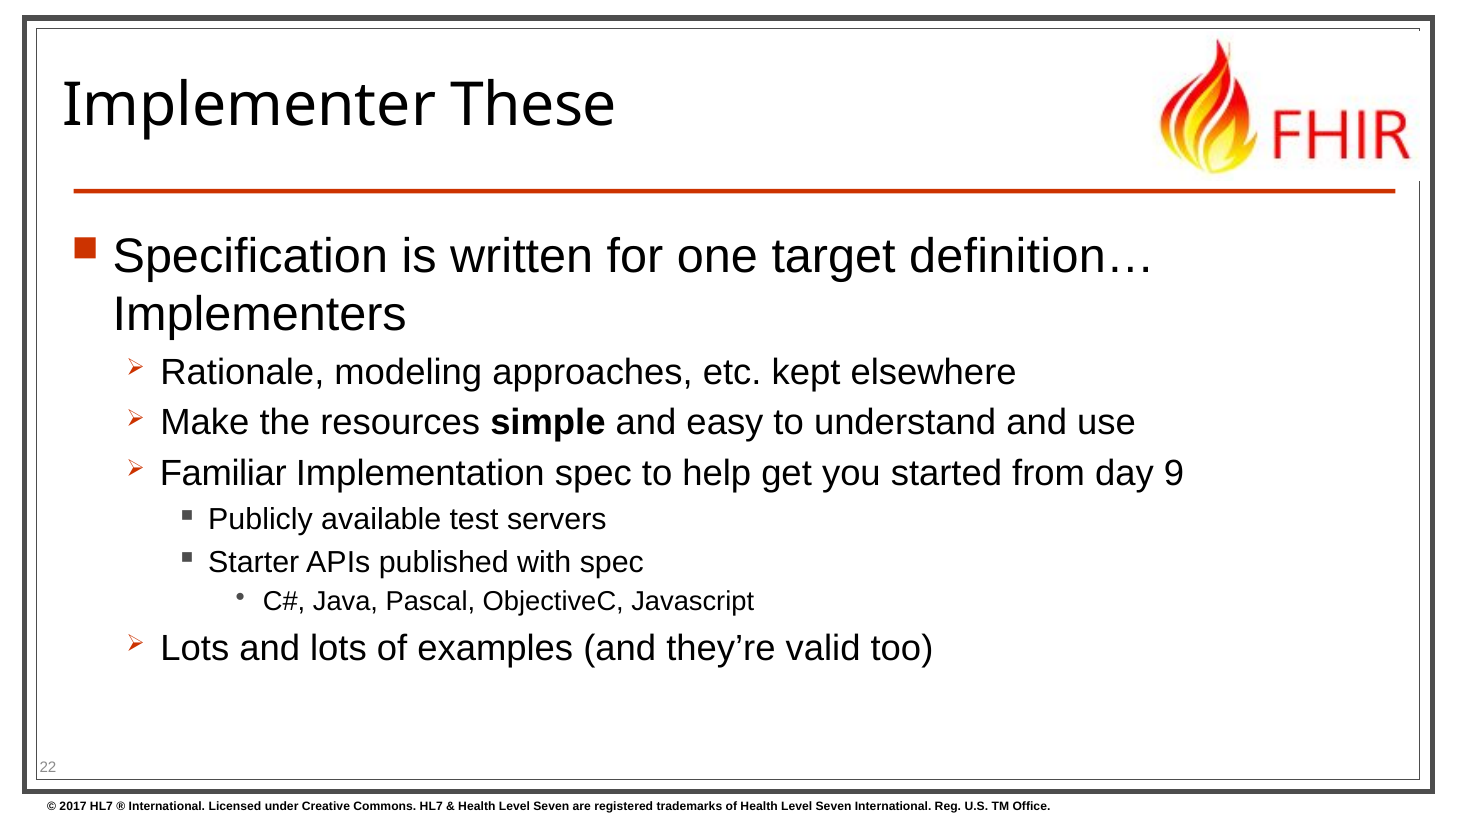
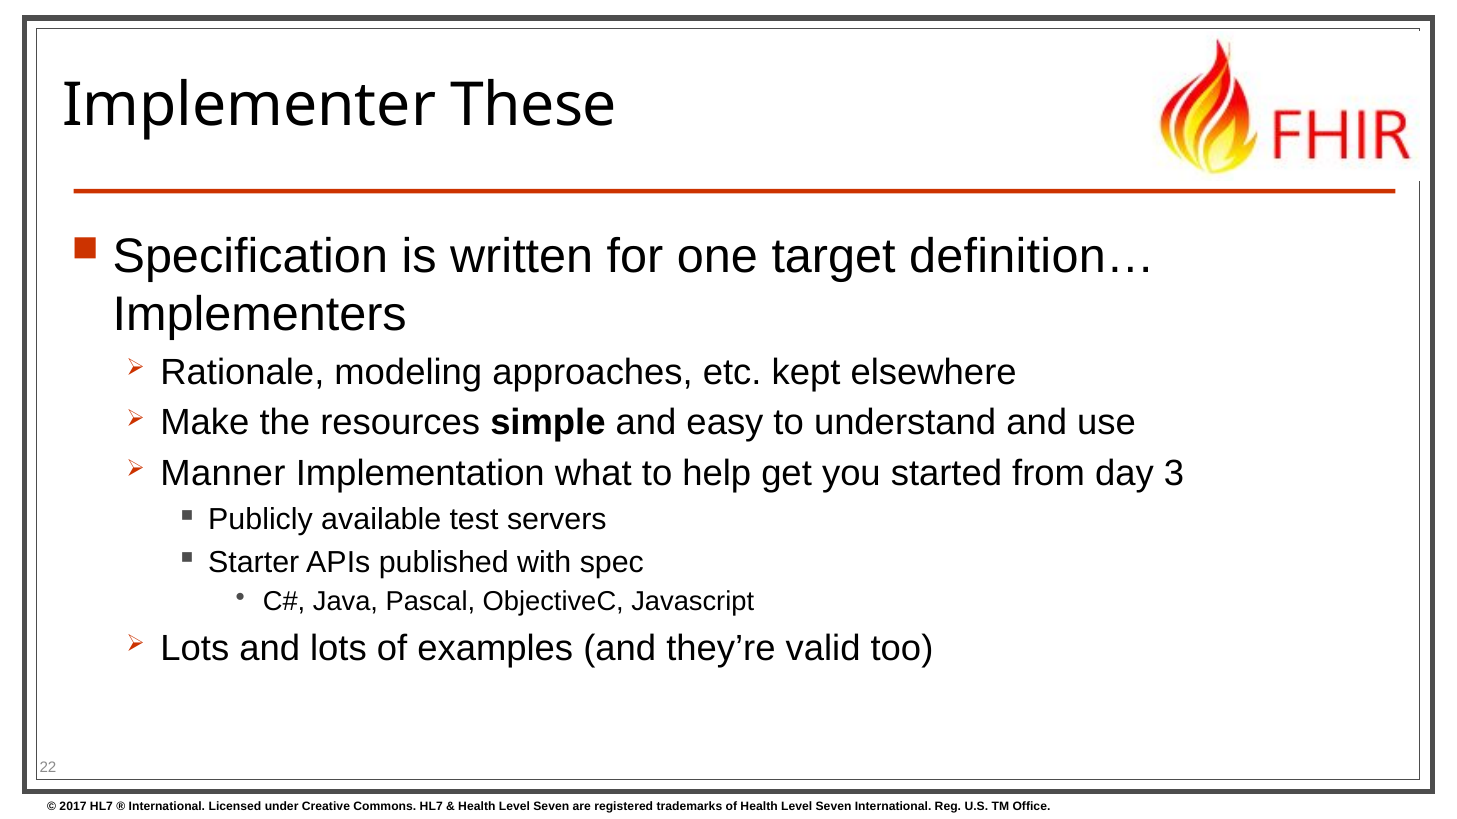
Familiar: Familiar -> Manner
Implementation spec: spec -> what
9: 9 -> 3
